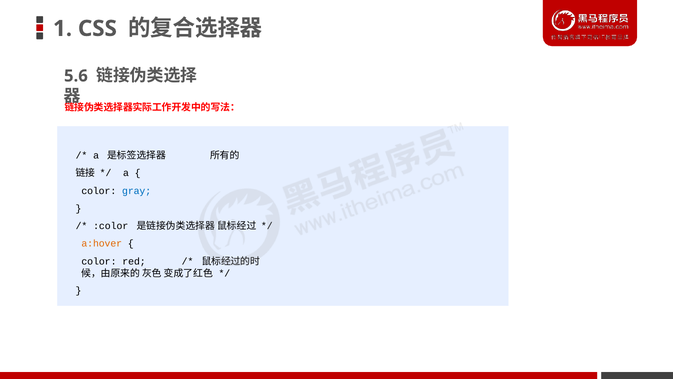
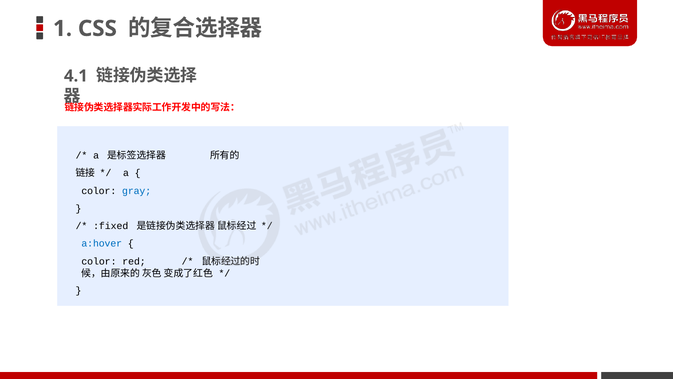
5.6: 5.6 -> 4.1
:color: :color -> :fixed
a:hover colour: orange -> blue
